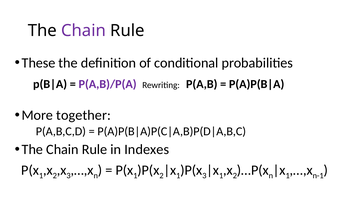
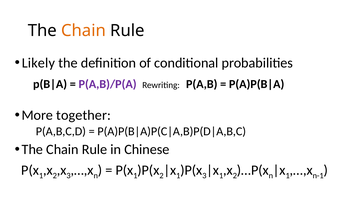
Chain at (83, 31) colour: purple -> orange
These: These -> Likely
Indexes: Indexes -> Chinese
